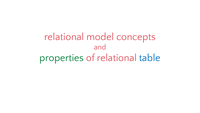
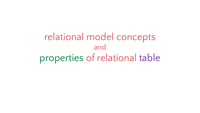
table colour: blue -> purple
